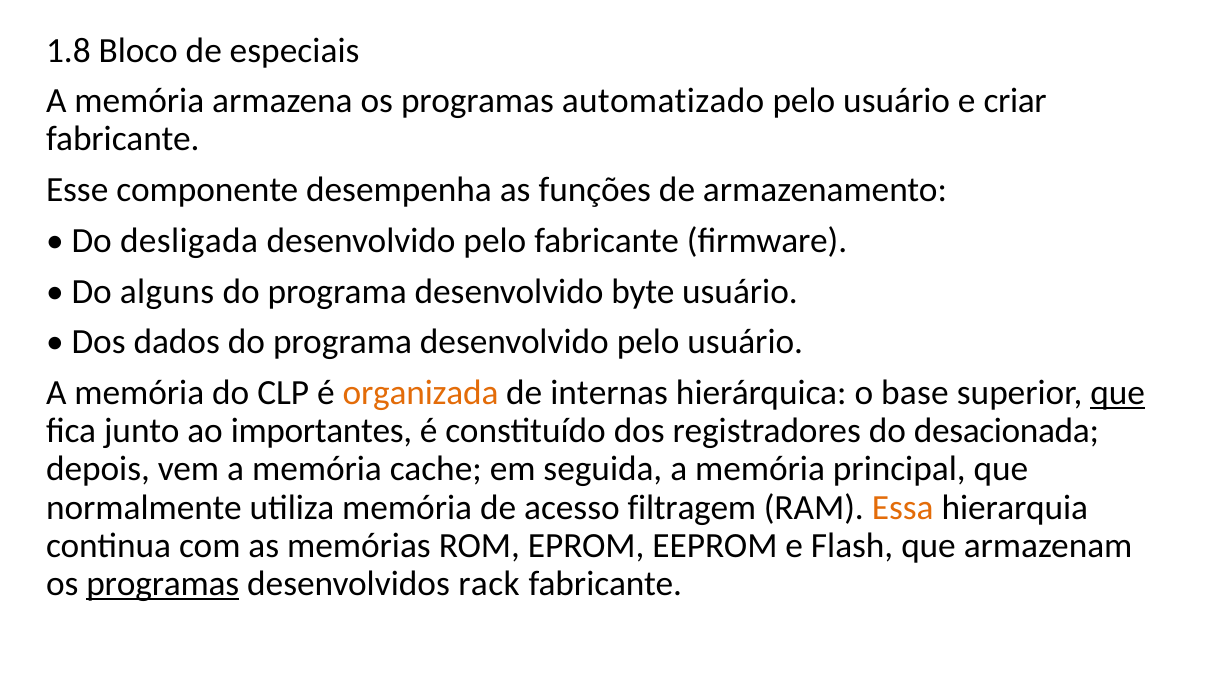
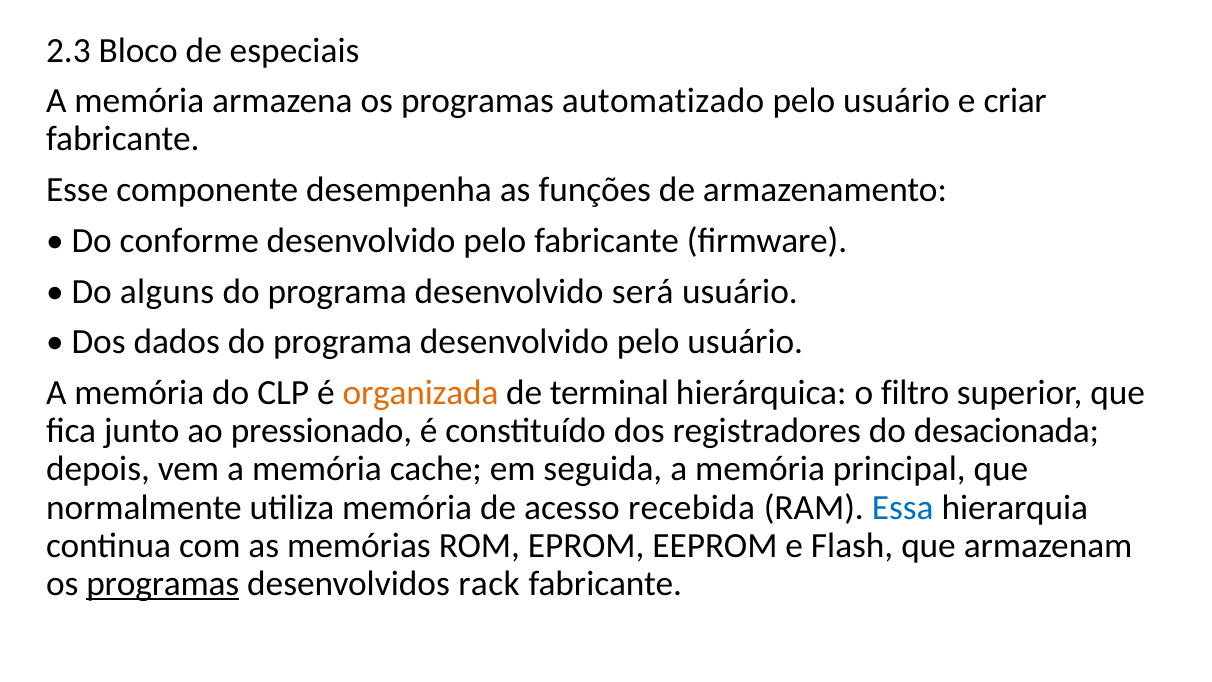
1.8: 1.8 -> 2.3
desligada: desligada -> conforme
byte: byte -> será
internas: internas -> terminal
base: base -> filtro
que at (1118, 393) underline: present -> none
importantes: importantes -> pressionado
filtragem: filtragem -> recebida
Essa colour: orange -> blue
